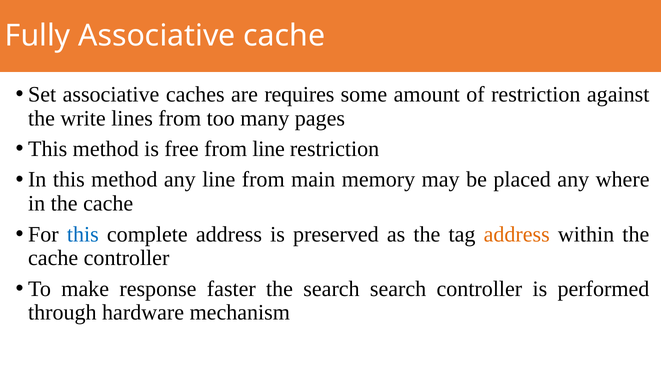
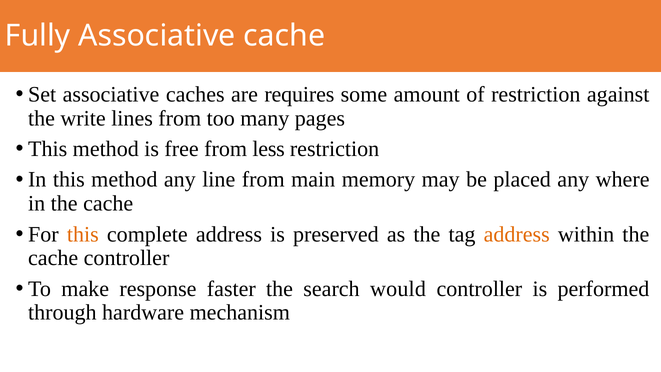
from line: line -> less
this at (83, 234) colour: blue -> orange
search search: search -> would
